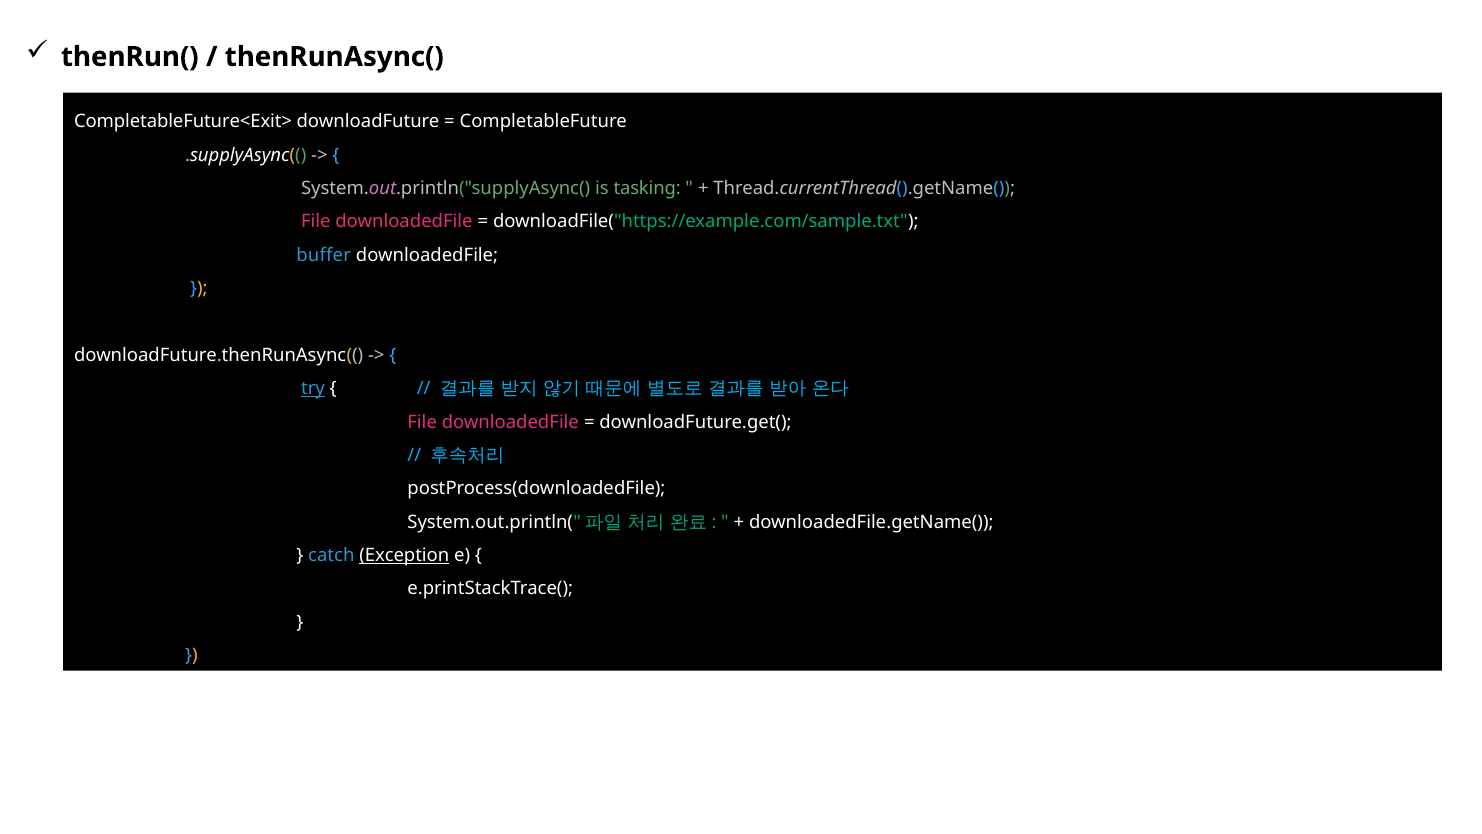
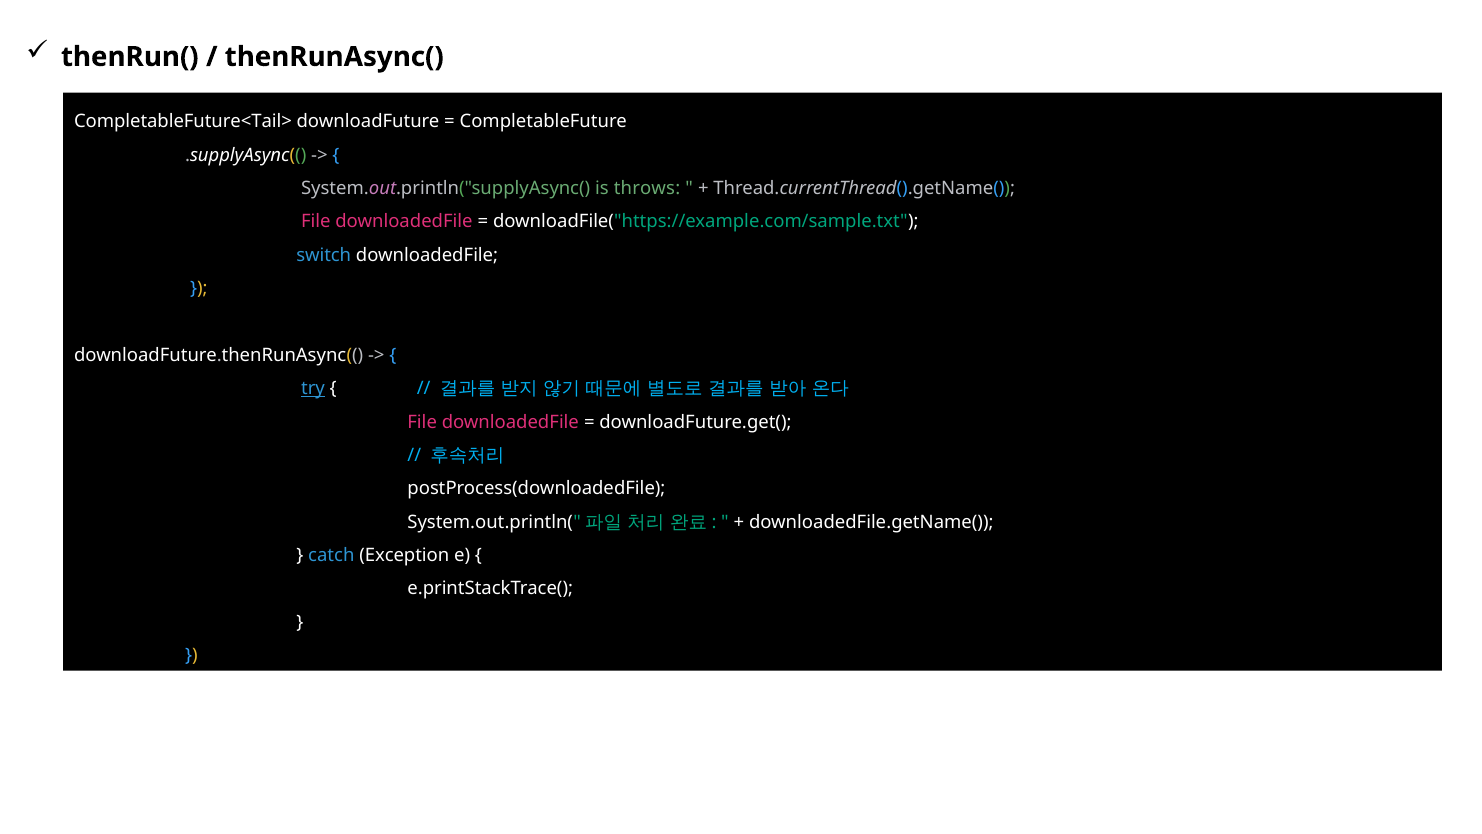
CompletableFuture<Exit>: CompletableFuture<Exit> -> CompletableFuture<Tail>
tasking: tasking -> throws
buffer: buffer -> switch
Exception underline: present -> none
